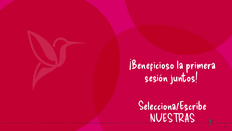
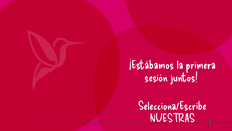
¡Beneficioso: ¡Beneficioso -> ¡Estábamos
